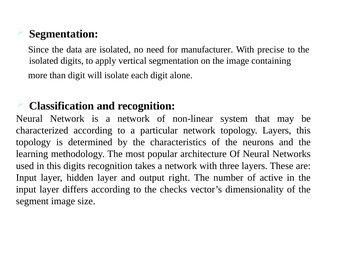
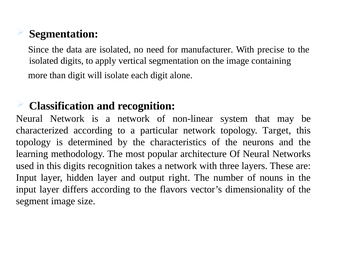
topology Layers: Layers -> Target
active: active -> nouns
checks: checks -> flavors
